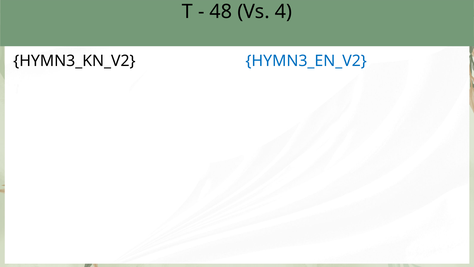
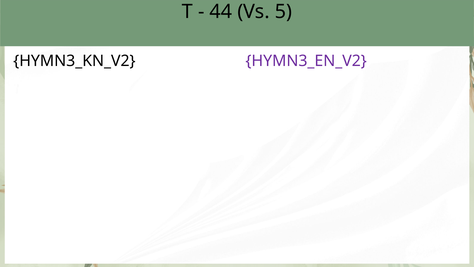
48: 48 -> 44
4: 4 -> 5
HYMN3_EN_V2 colour: blue -> purple
